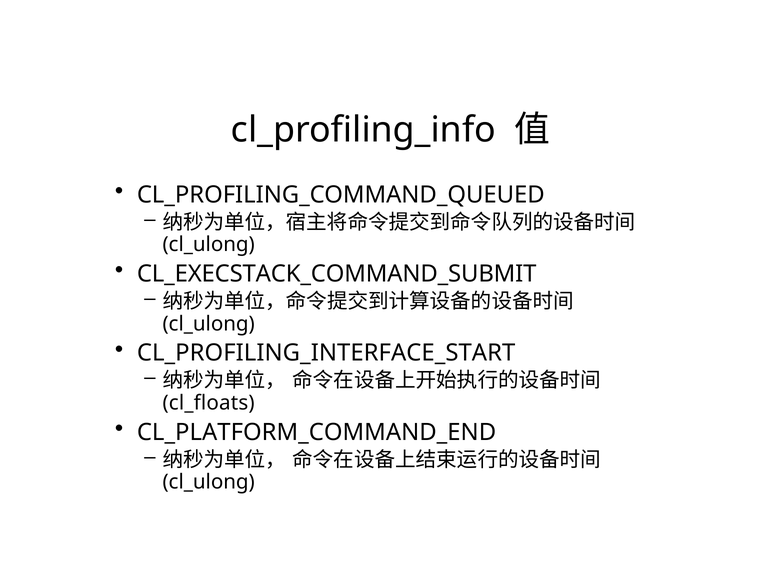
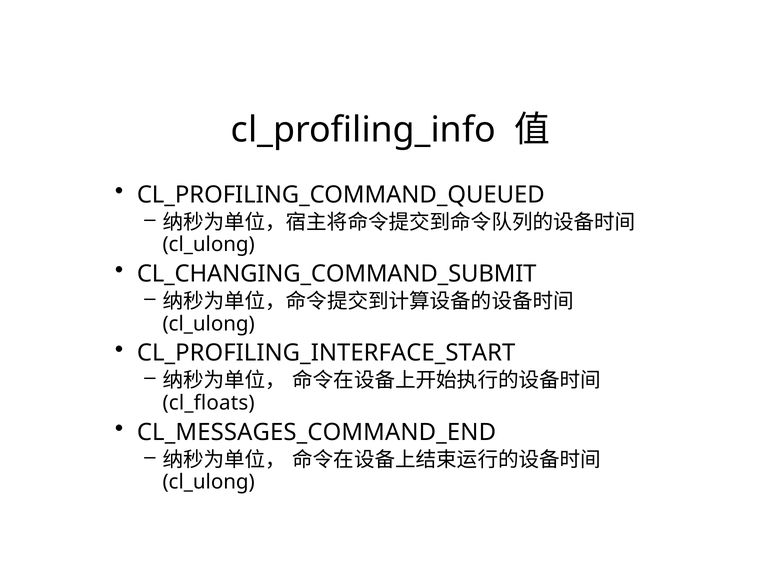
CL_EXECSTACK_COMMAND_SUBMIT: CL_EXECSTACK_COMMAND_SUBMIT -> CL_CHANGING_COMMAND_SUBMIT
CL_PLATFORM_COMMAND_END: CL_PLATFORM_COMMAND_END -> CL_MESSAGES_COMMAND_END
